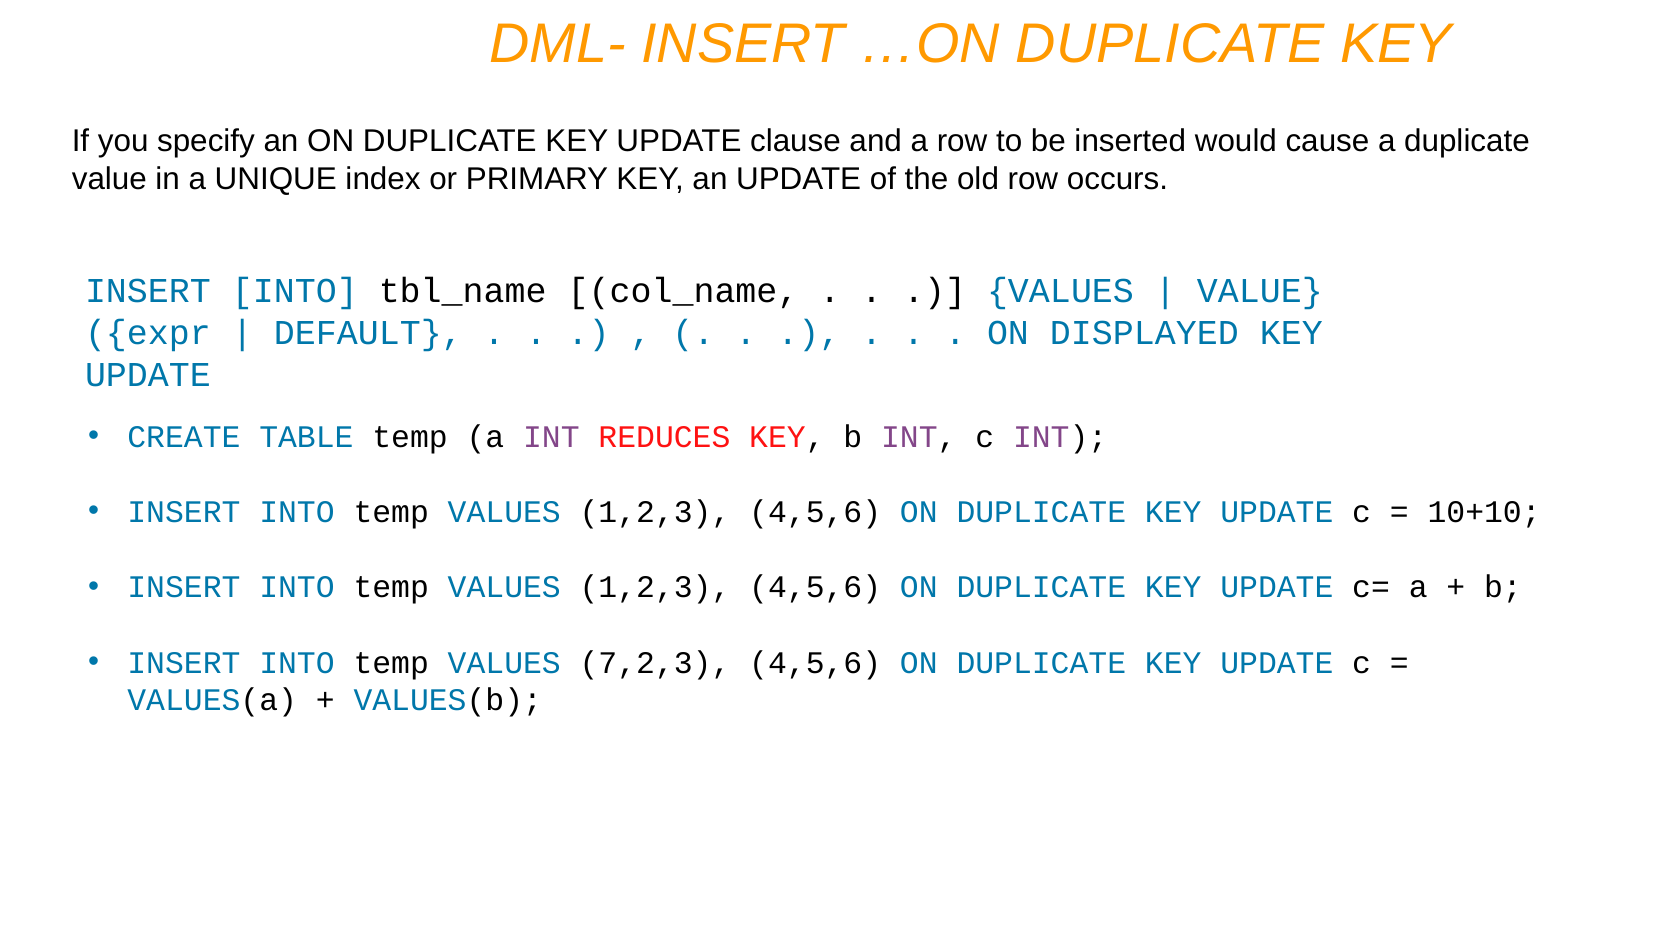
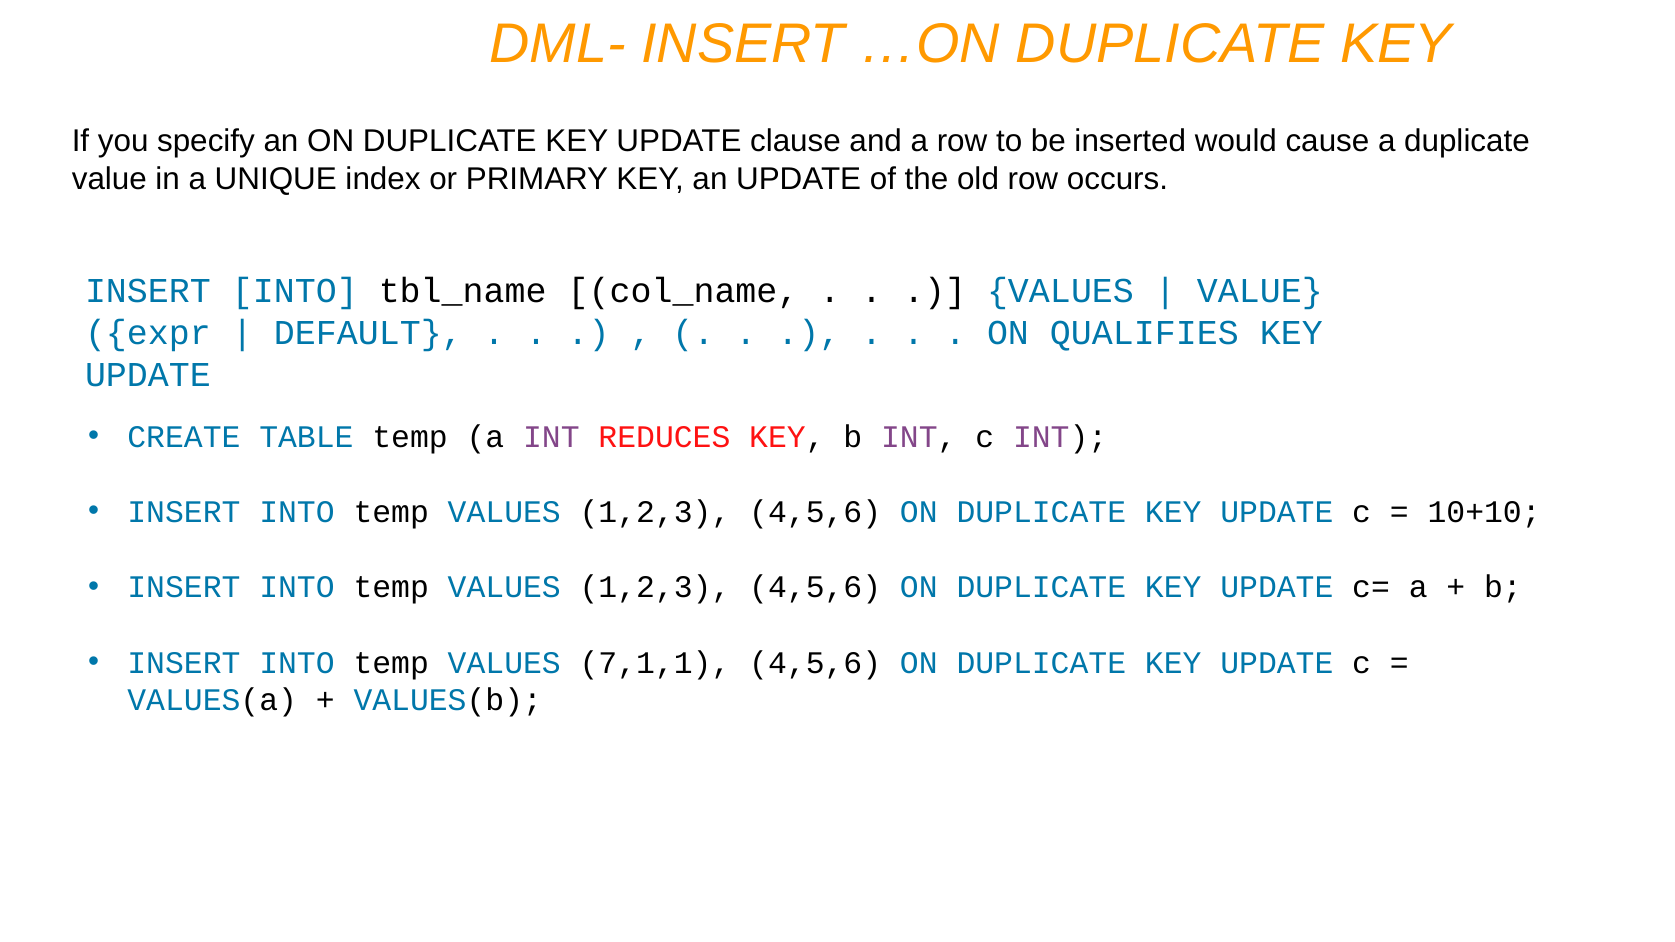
DISPLAYED: DISPLAYED -> QUALIFIES
7,2,3: 7,2,3 -> 7,1,1
